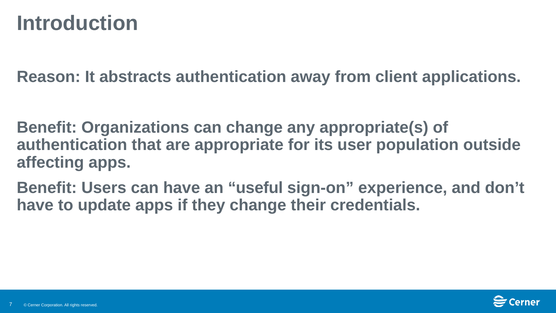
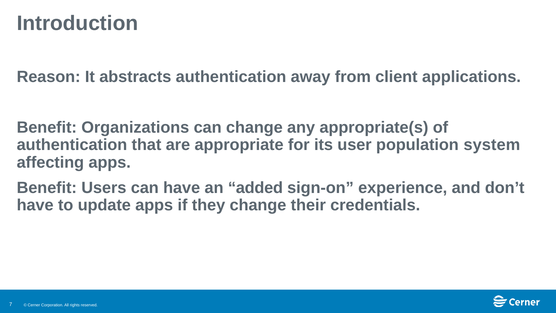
outside: outside -> system
useful: useful -> added
